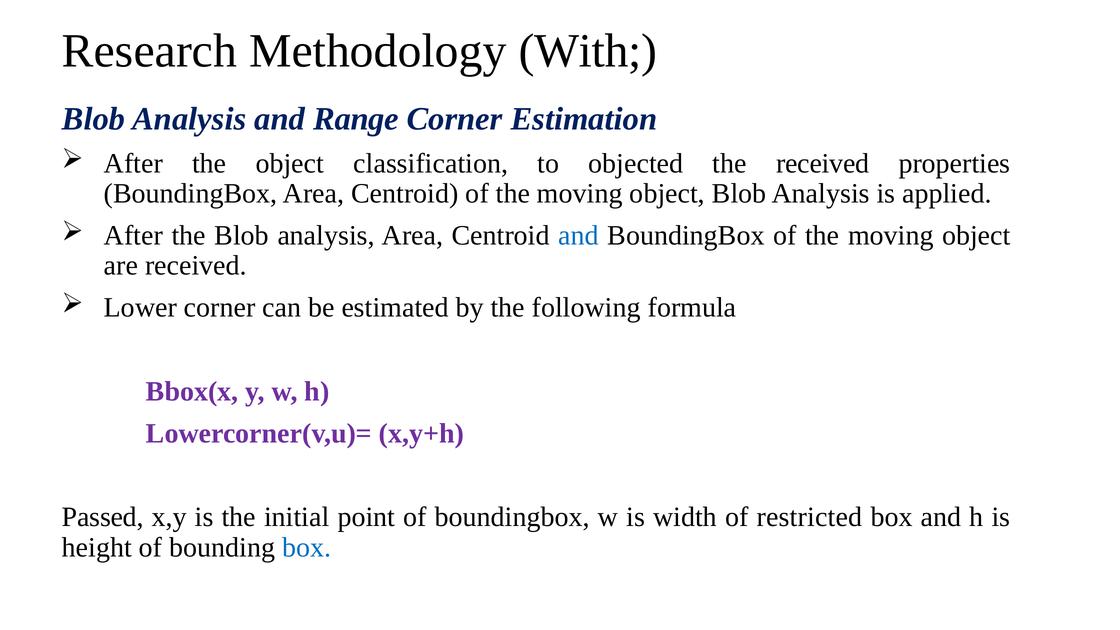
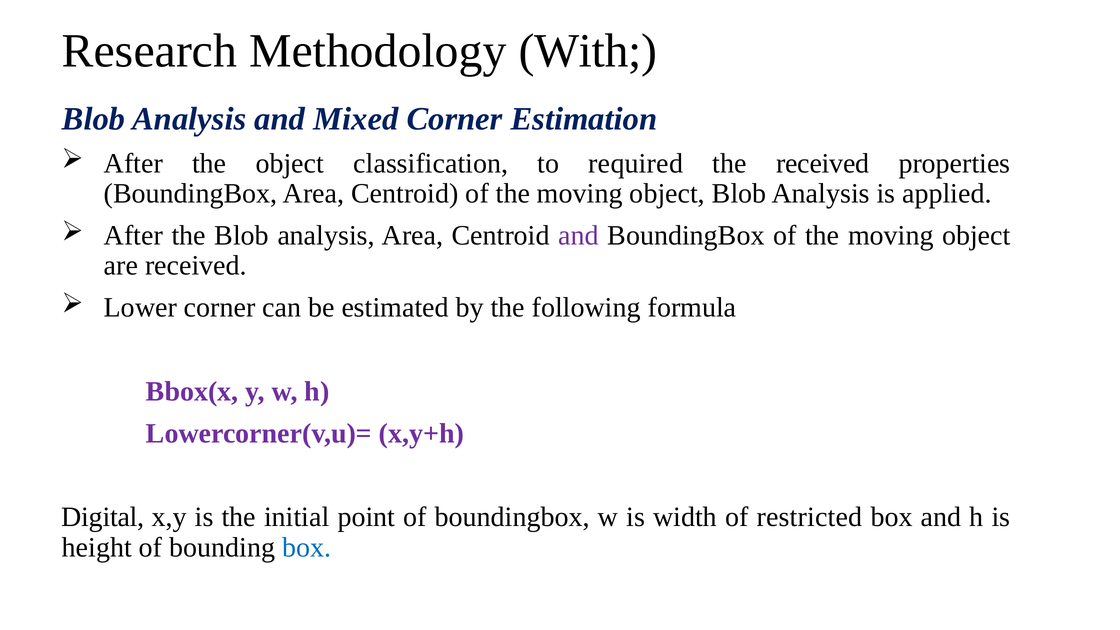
Range: Range -> Mixed
objected: objected -> required
and at (579, 235) colour: blue -> purple
Passed: Passed -> Digital
